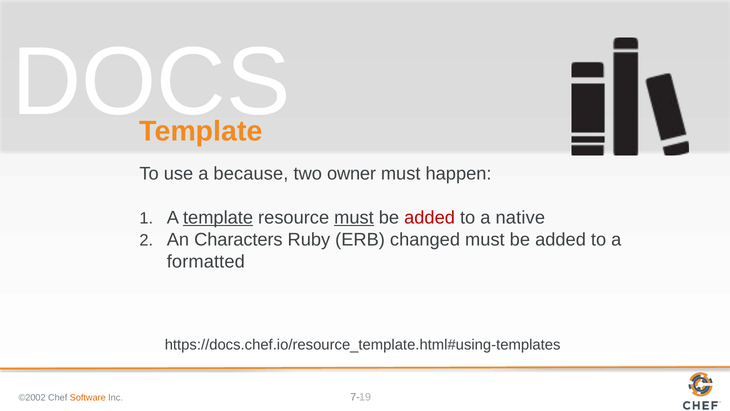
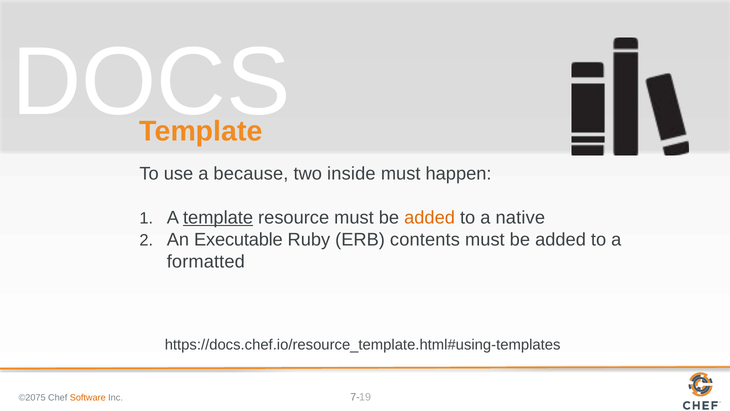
owner: owner -> inside
must at (354, 218) underline: present -> none
added at (430, 218) colour: red -> orange
Characters: Characters -> Executable
changed: changed -> contents
©2002: ©2002 -> ©2075
